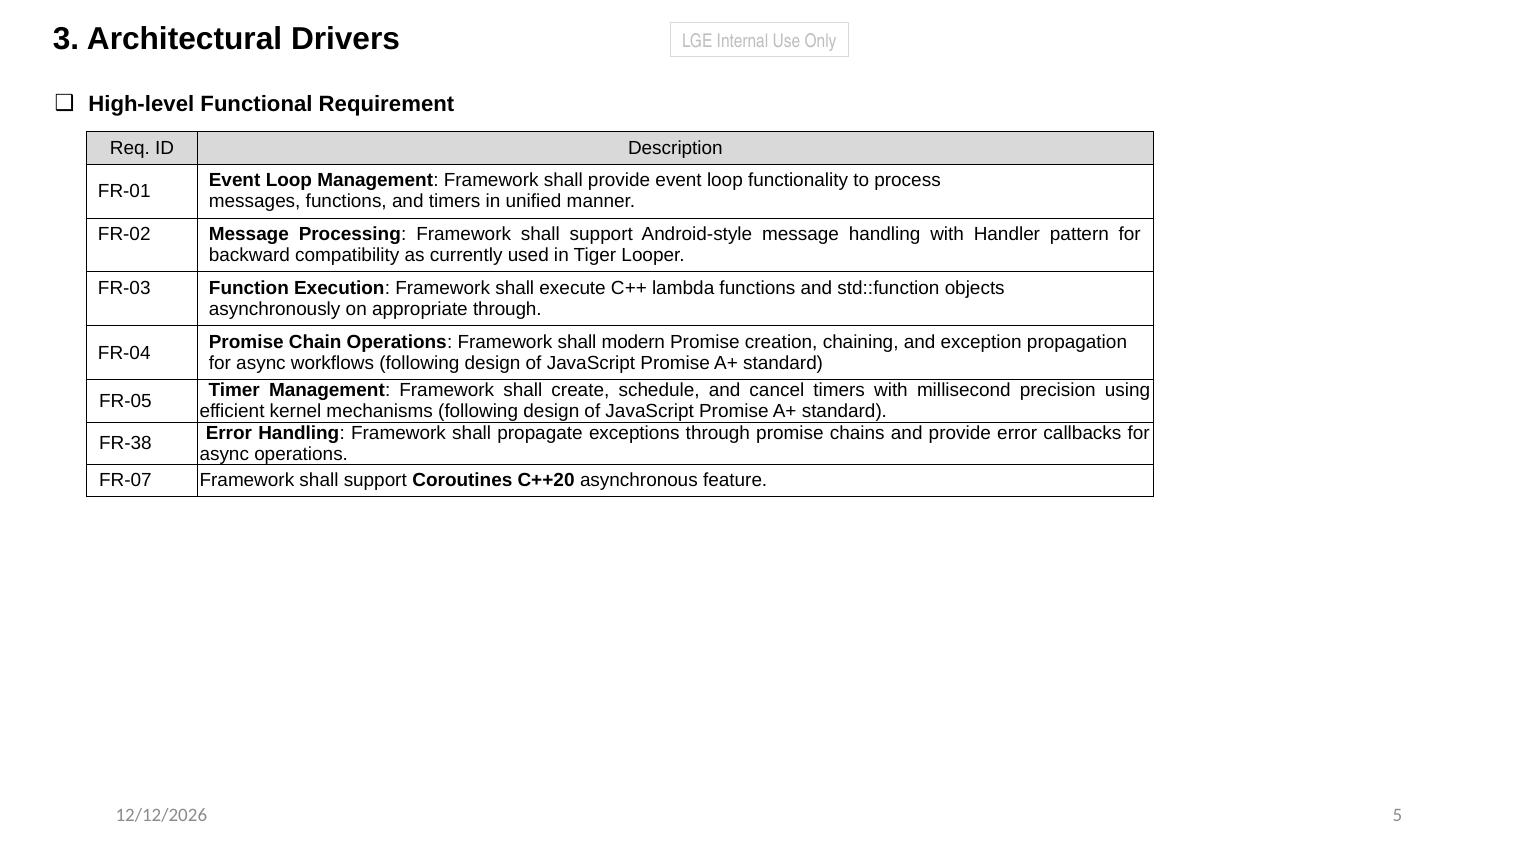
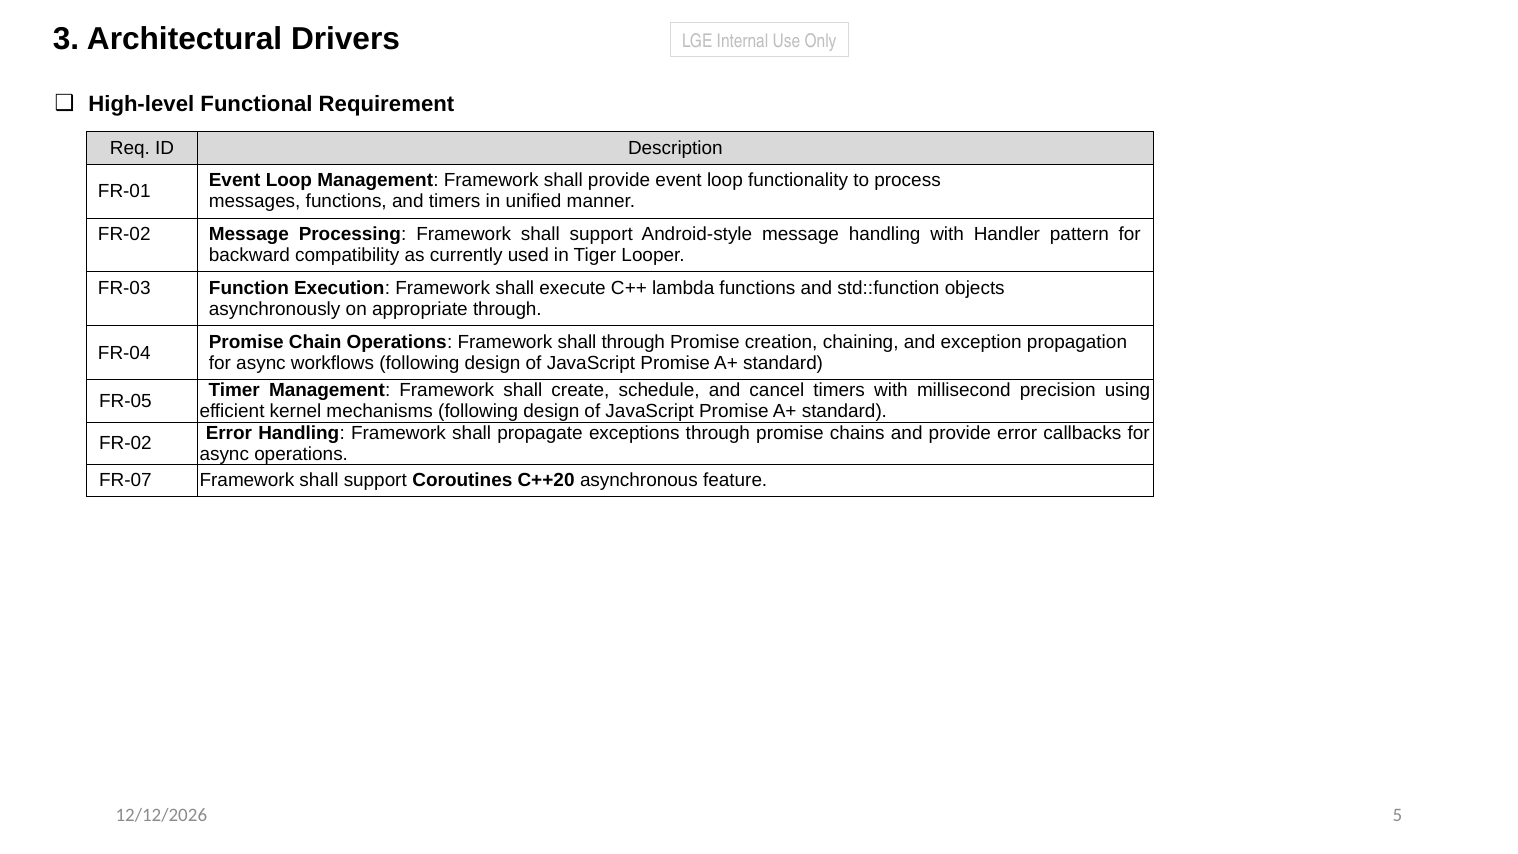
shall modern: modern -> through
FR-38 at (125, 444): FR-38 -> FR-02
